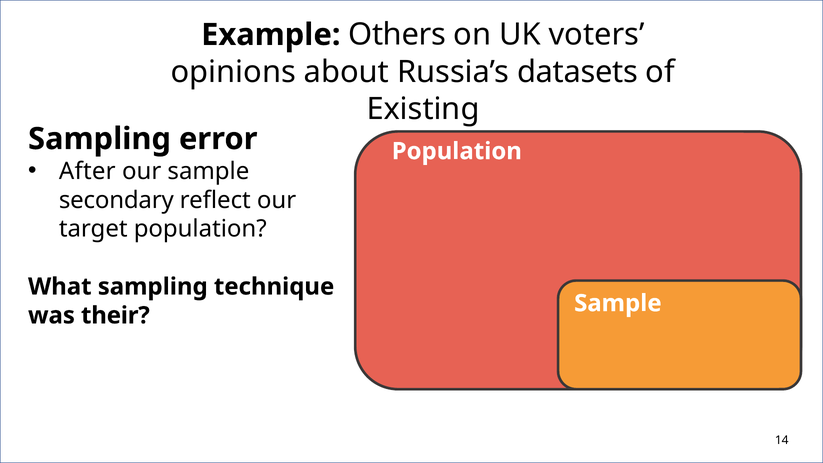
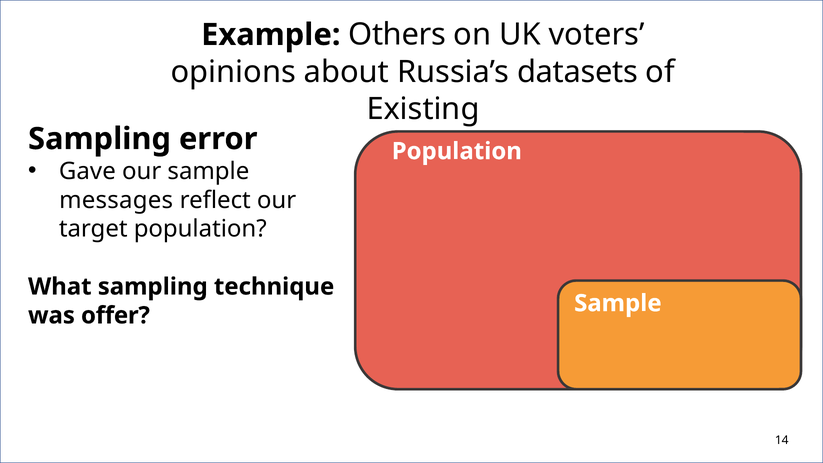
After: After -> Gave
secondary: secondary -> messages
their: their -> offer
